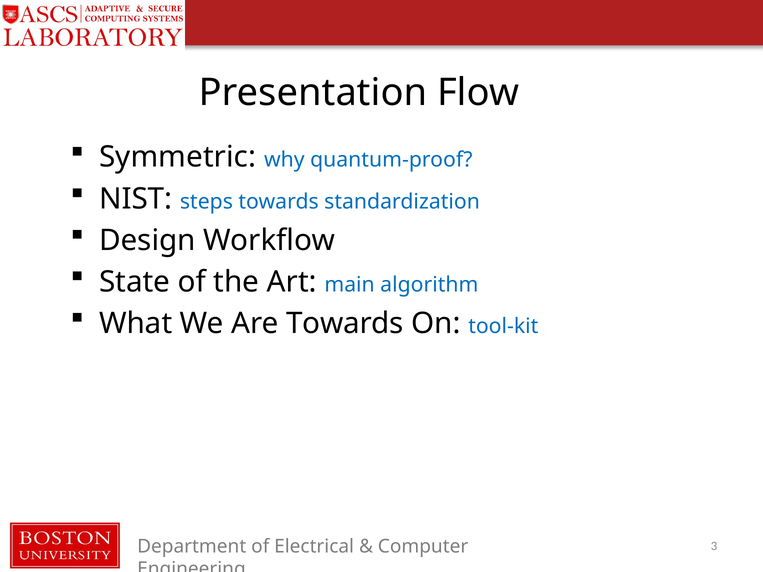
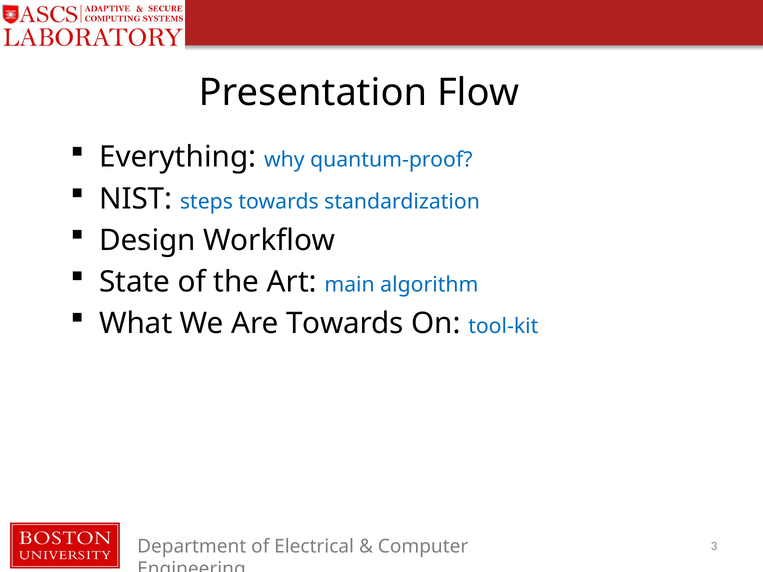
Symmetric: Symmetric -> Everything
